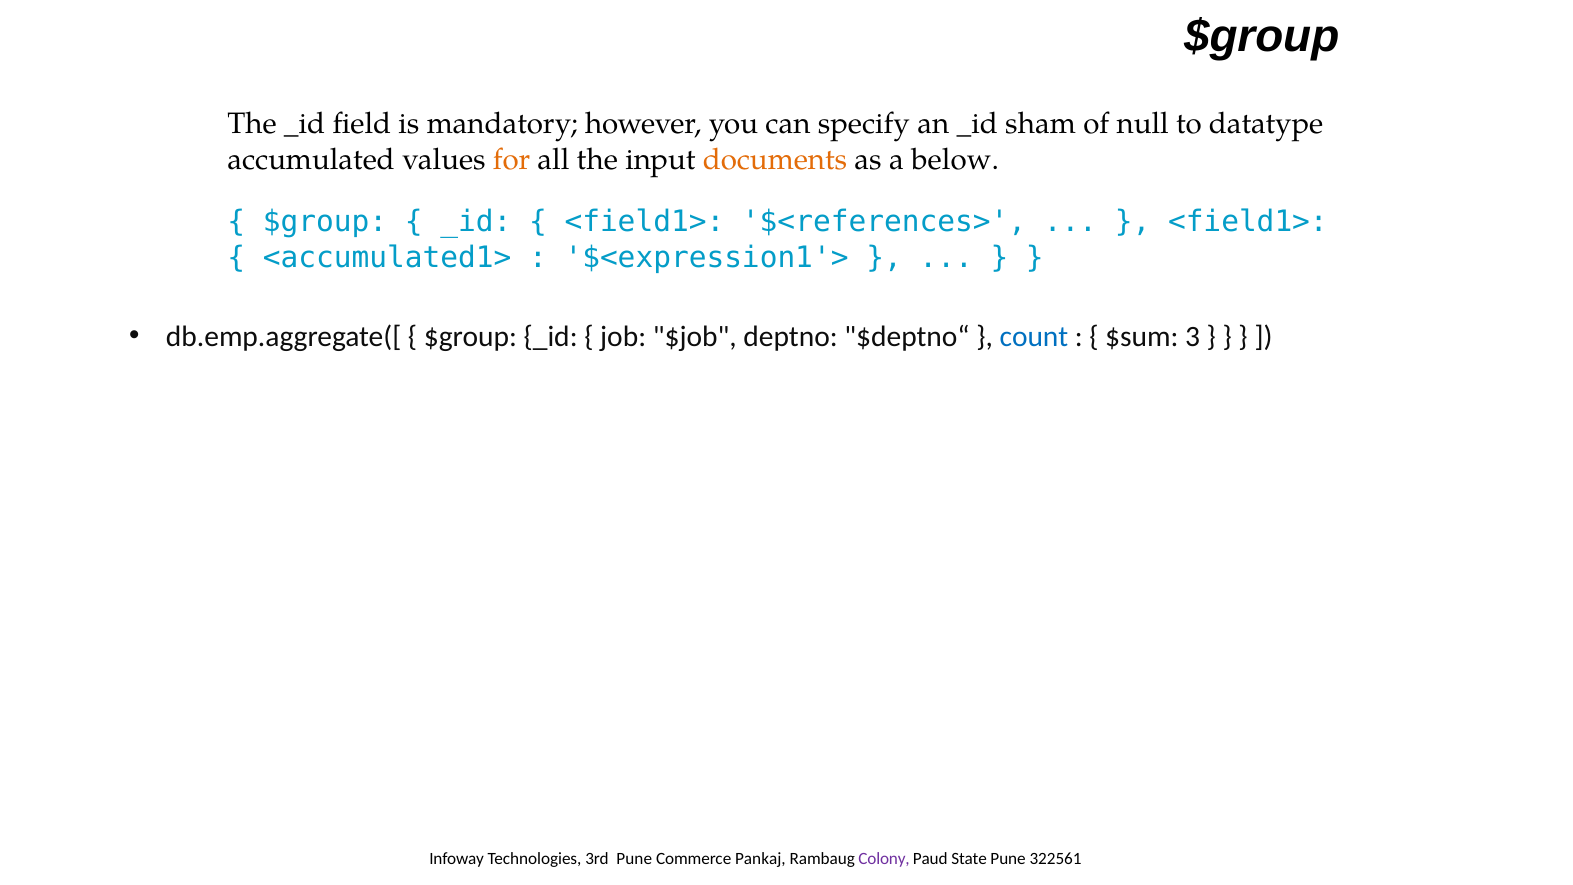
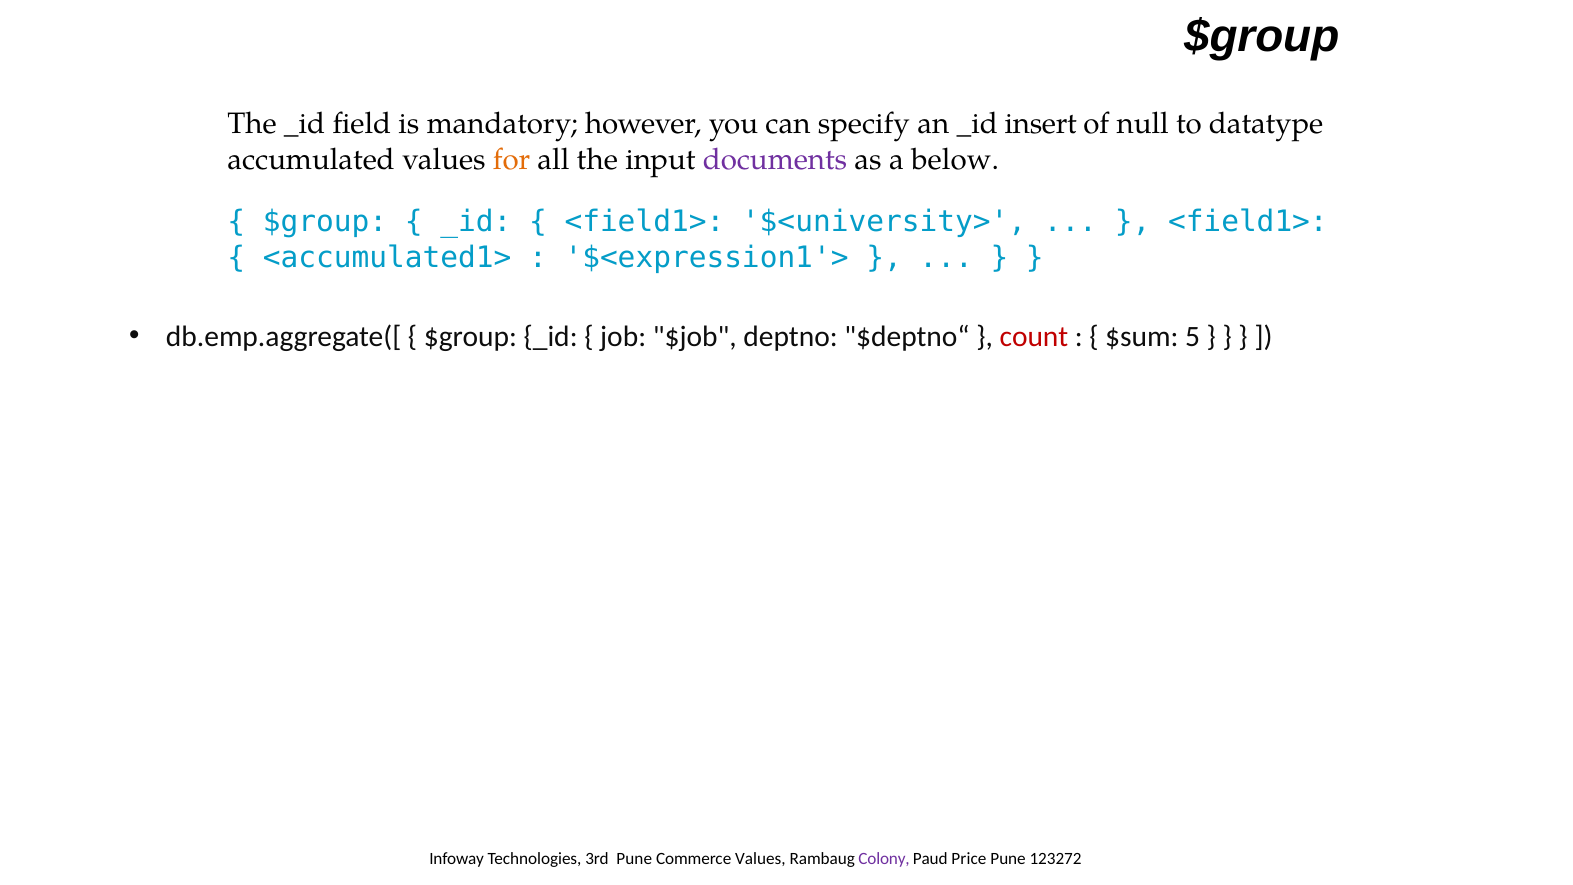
sham: sham -> insert
documents colour: orange -> purple
$<references>: $<references> -> $<university>
count colour: blue -> red
3: 3 -> 5
Commerce Pankaj: Pankaj -> Values
State: State -> Price
322561: 322561 -> 123272
